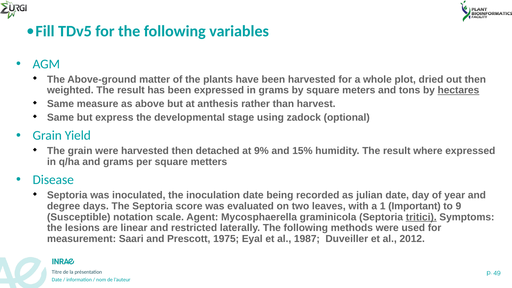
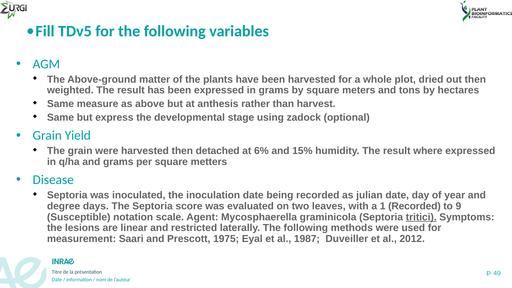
hectares underline: present -> none
9%: 9% -> 6%
1 Important: Important -> Recorded
